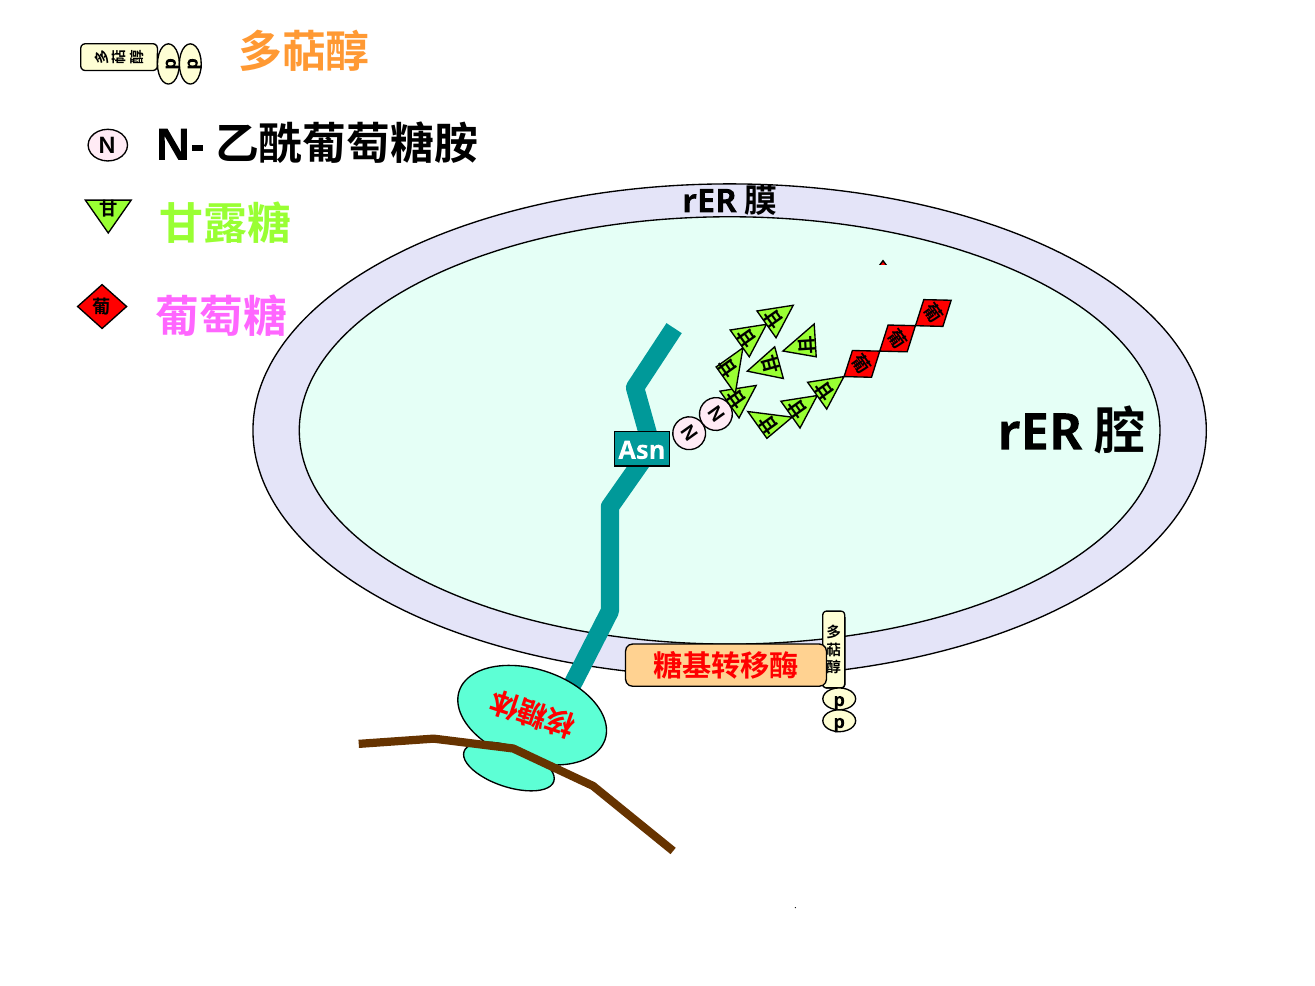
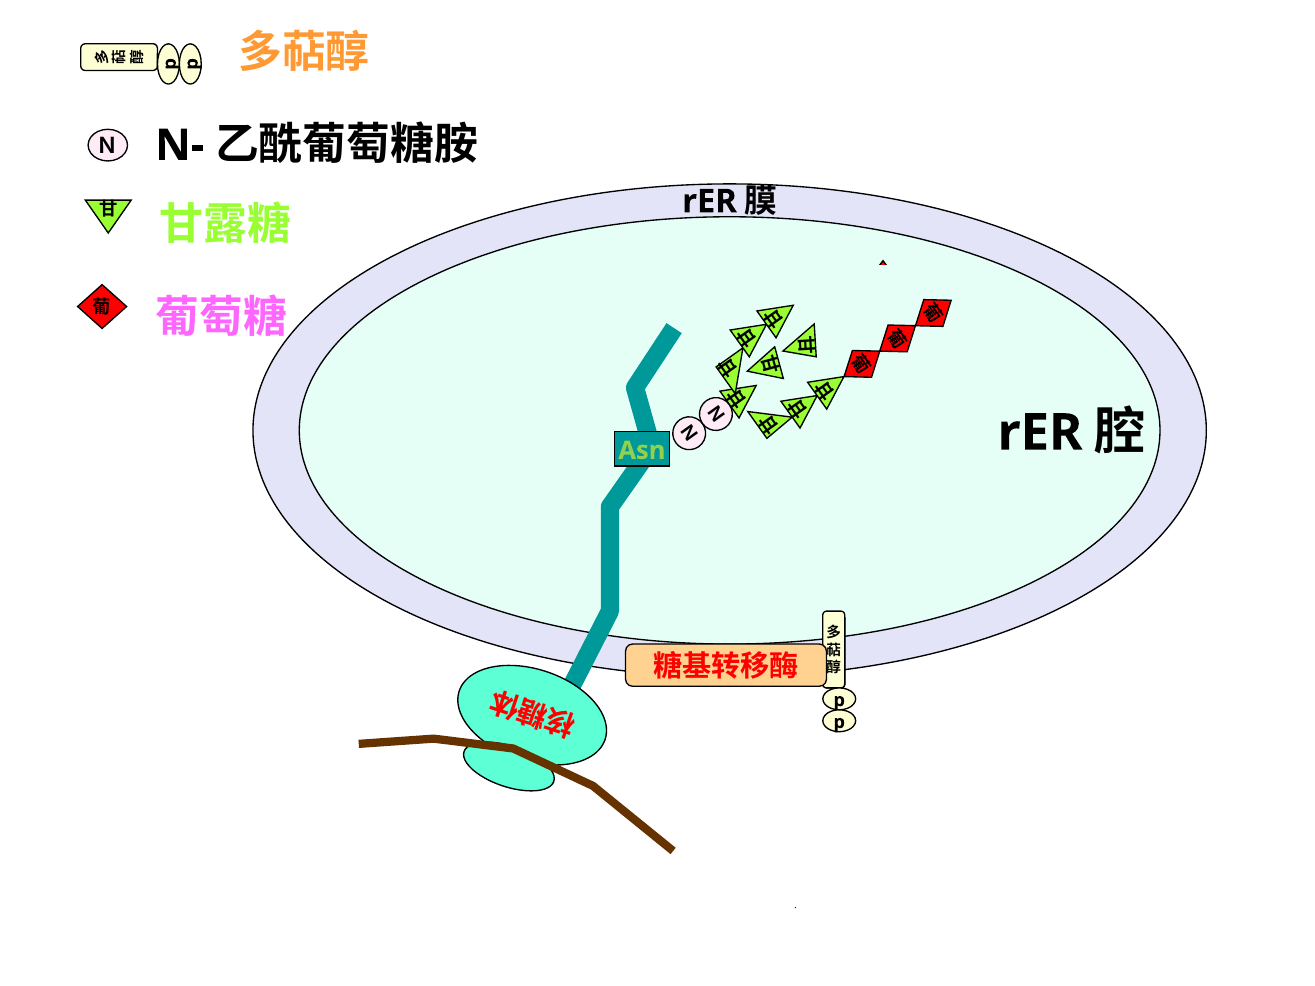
Asn colour: white -> light green
